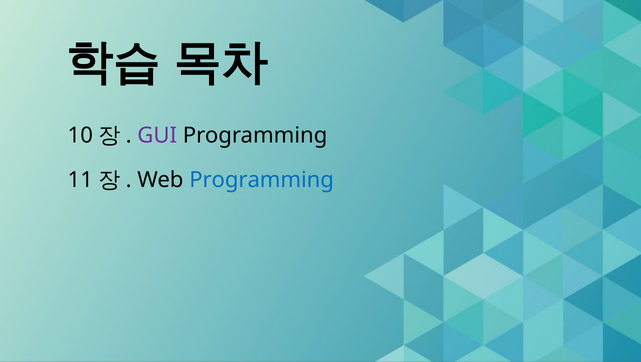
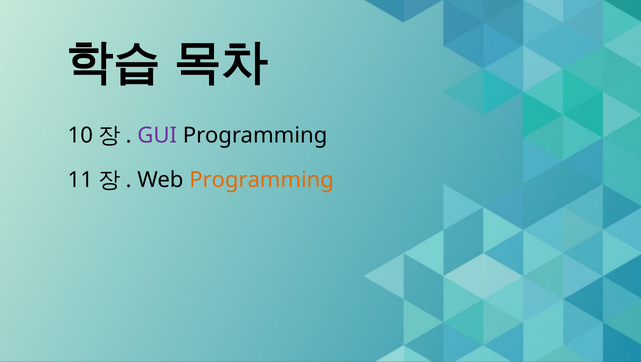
Programming at (262, 180) colour: blue -> orange
